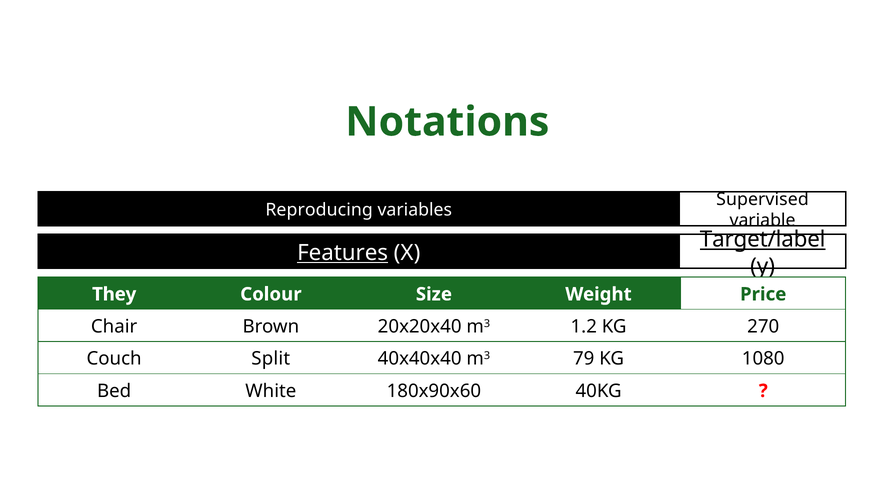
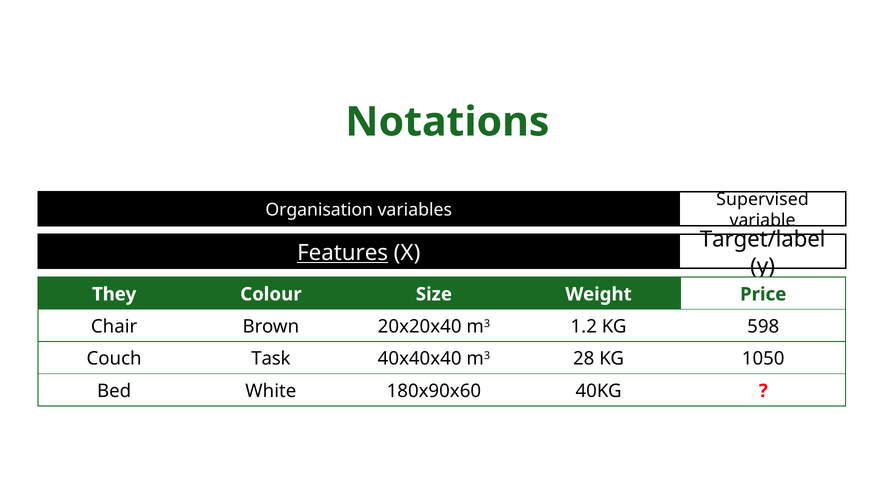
Reproducing: Reproducing -> Organisation
Target/label underline: present -> none
270: 270 -> 598
Split: Split -> Task
79: 79 -> 28
1080: 1080 -> 1050
